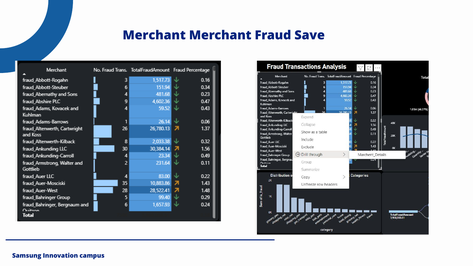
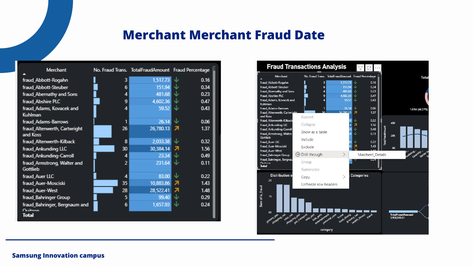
Save: Save -> Date
